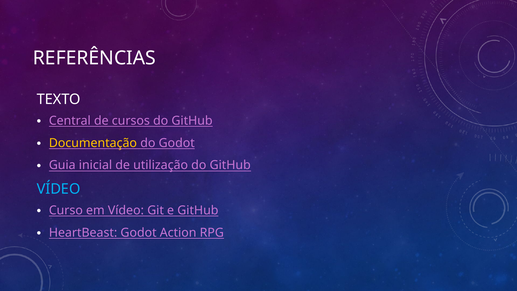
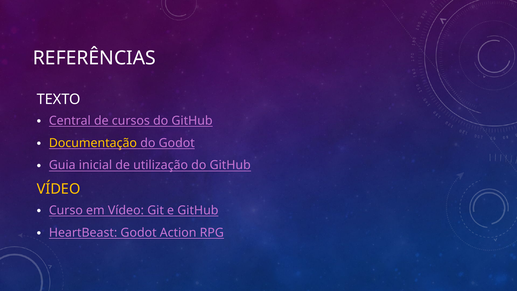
VÍDEO at (59, 189) colour: light blue -> yellow
